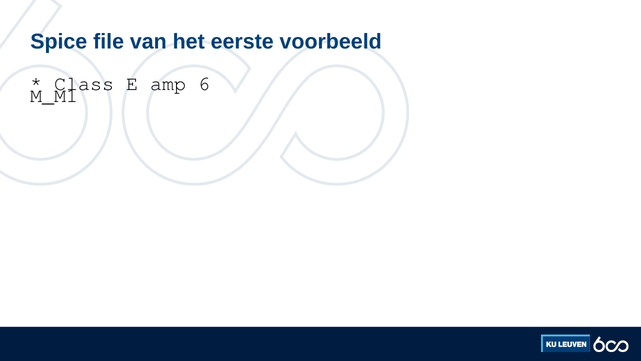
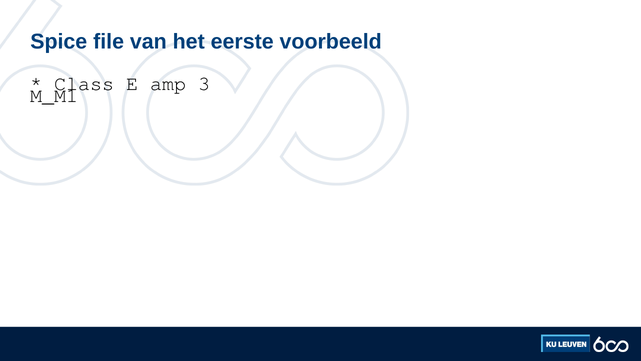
6: 6 -> 3
